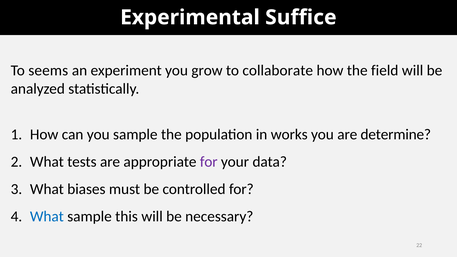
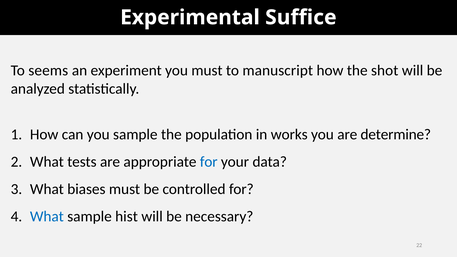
you grow: grow -> must
collaborate: collaborate -> manuscript
field: field -> shot
for at (209, 162) colour: purple -> blue
this: this -> hist
